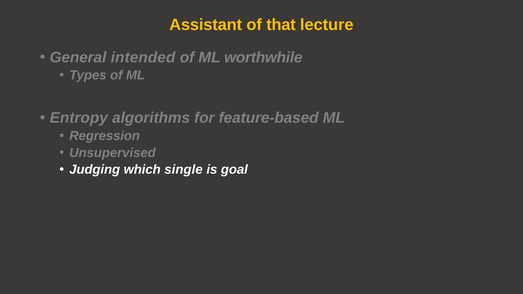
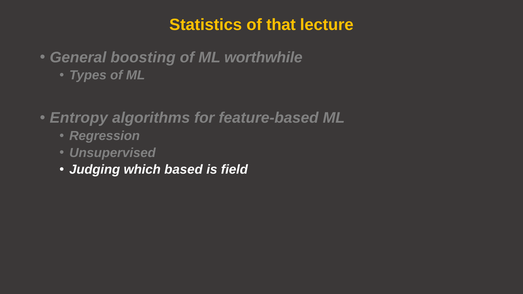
Assistant: Assistant -> Statistics
intended: intended -> boosting
single: single -> based
goal: goal -> field
